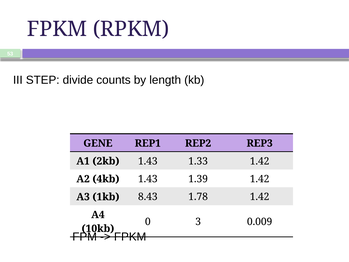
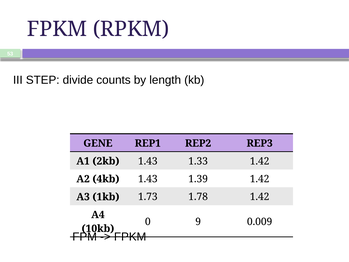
8.43: 8.43 -> 1.73
3: 3 -> 9
